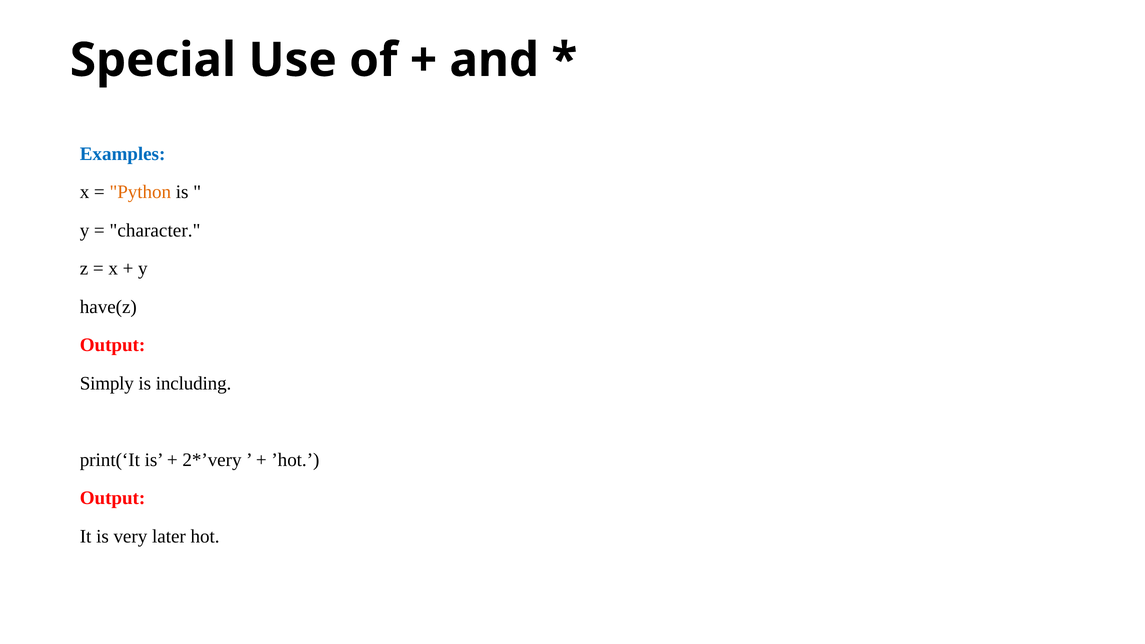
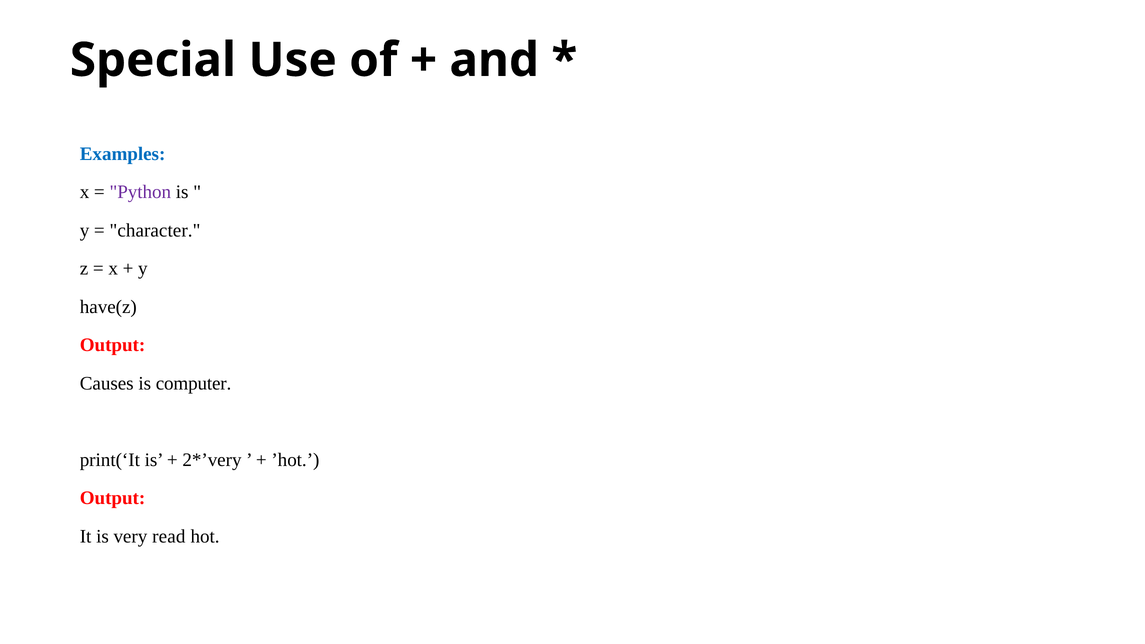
Python colour: orange -> purple
Simply: Simply -> Causes
including: including -> computer
later: later -> read
